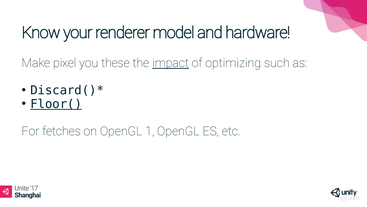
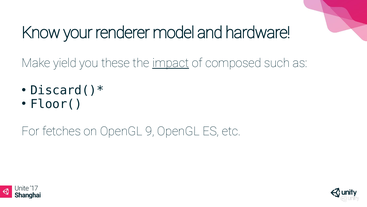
pixel: pixel -> yield
optimizing: optimizing -> composed
Floor( underline: present -> none
1: 1 -> 9
